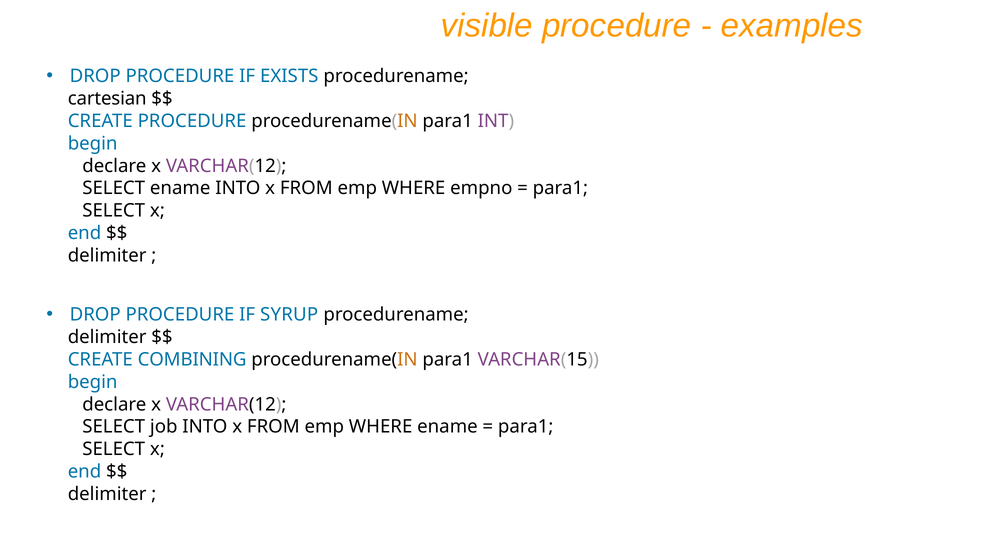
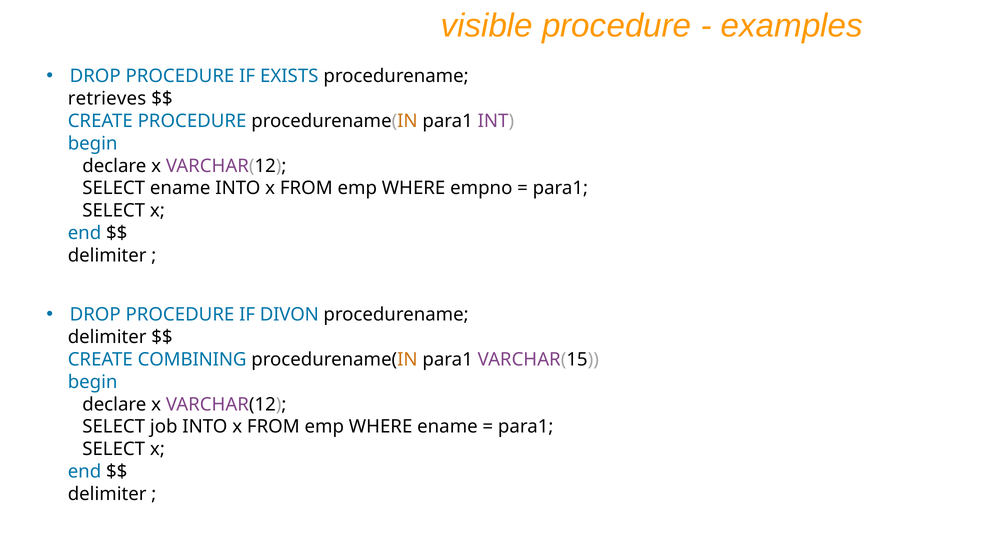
cartesian: cartesian -> retrieves
SYRUP: SYRUP -> DIVON
